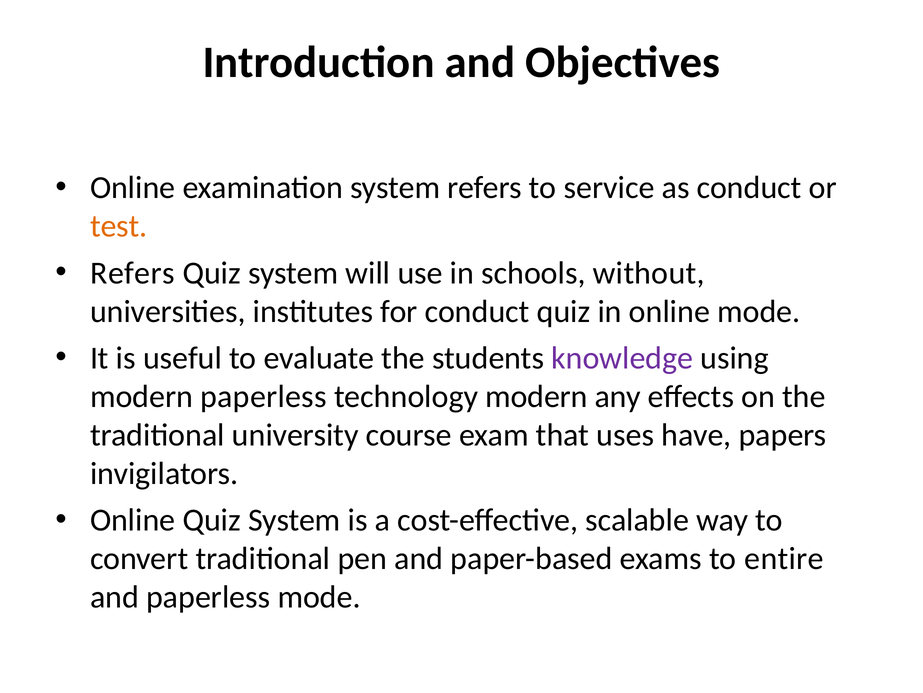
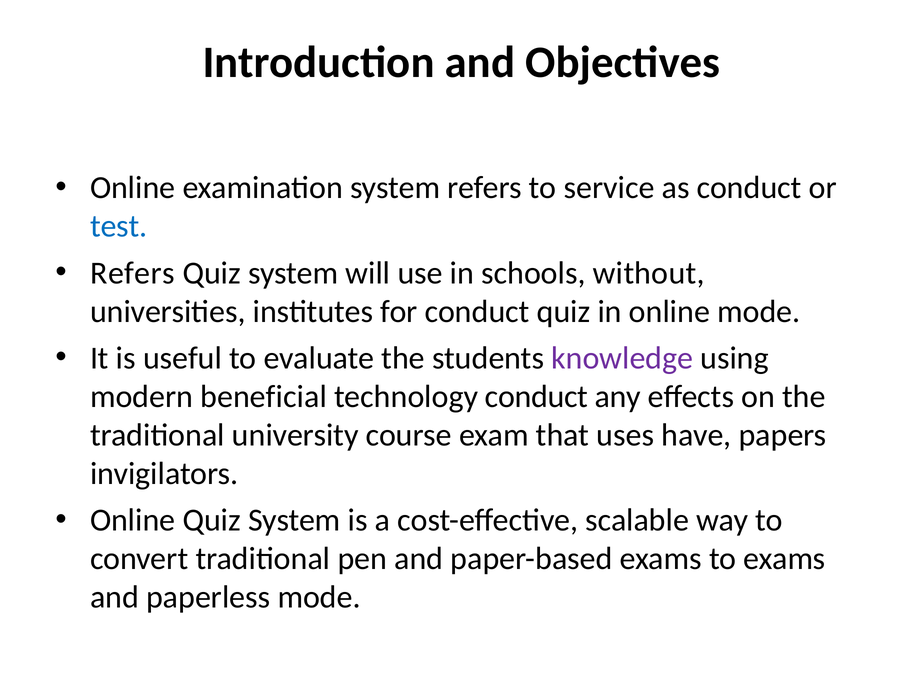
test colour: orange -> blue
modern paperless: paperless -> beneficial
technology modern: modern -> conduct
to entire: entire -> exams
